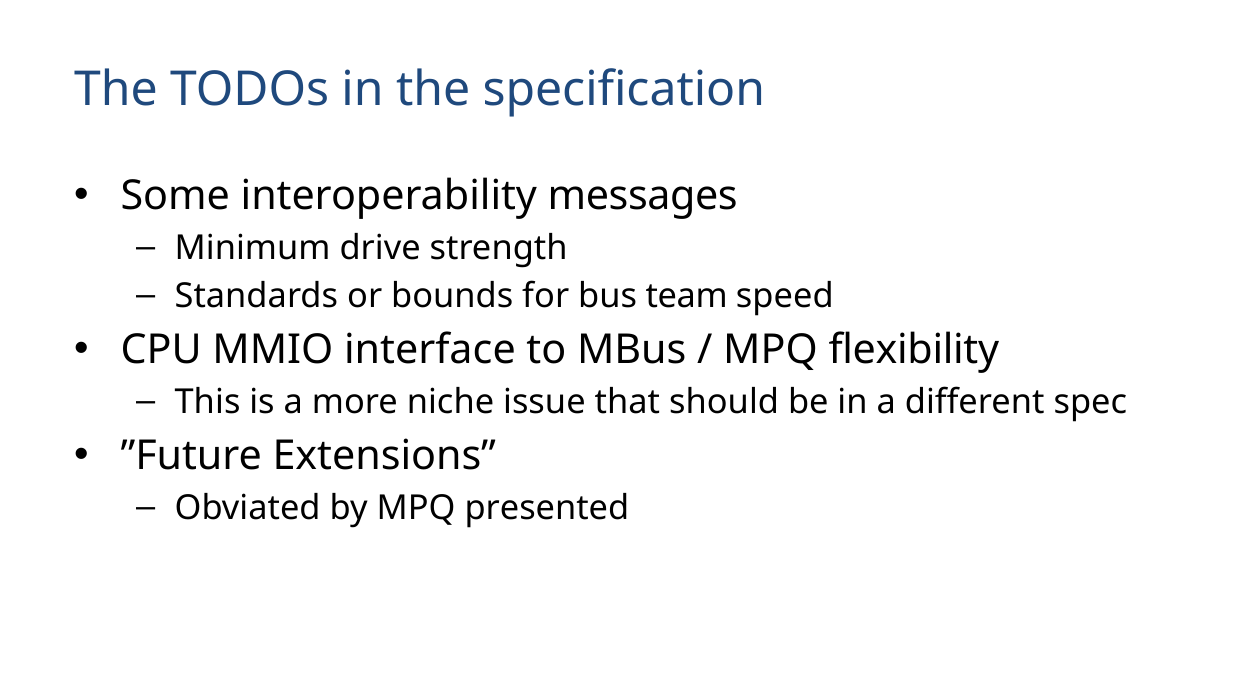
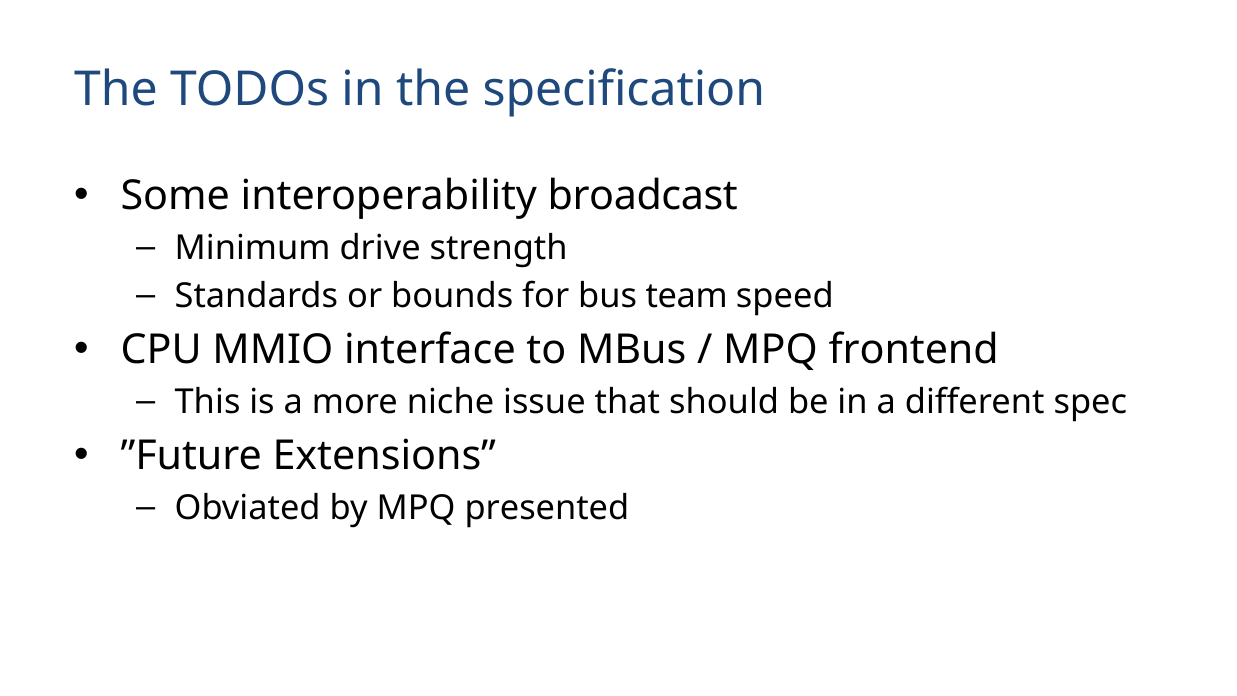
messages: messages -> broadcast
flexibility: flexibility -> frontend
